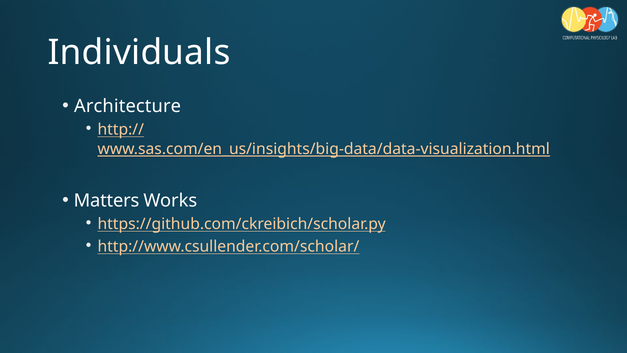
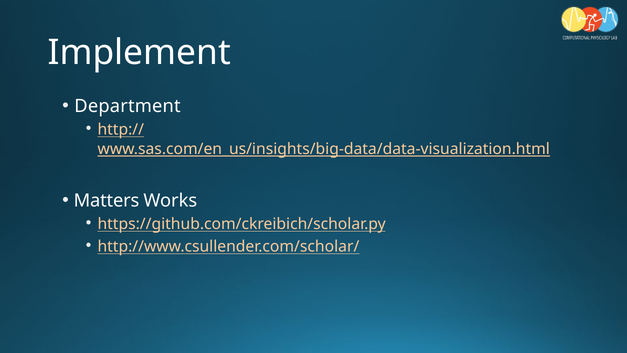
Individuals: Individuals -> Implement
Architecture: Architecture -> Department
